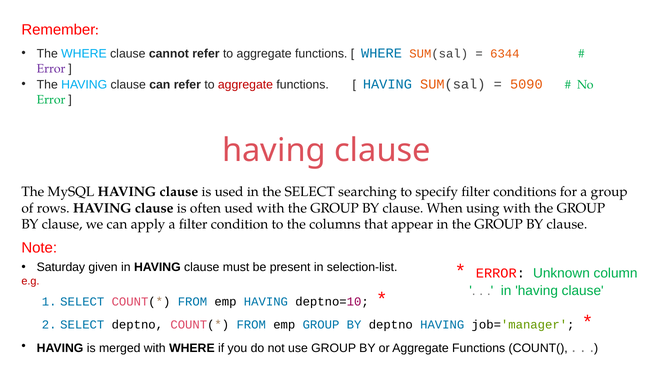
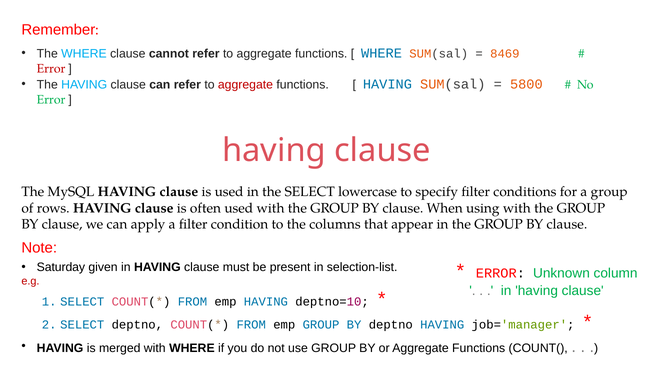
6344: 6344 -> 8469
Error at (51, 69) colour: purple -> red
5090: 5090 -> 5800
searching: searching -> lowercase
